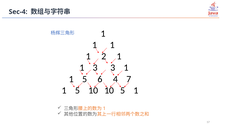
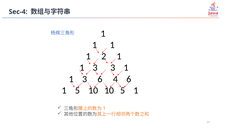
5 at (85, 79): 5 -> 3
4 7: 7 -> 6
